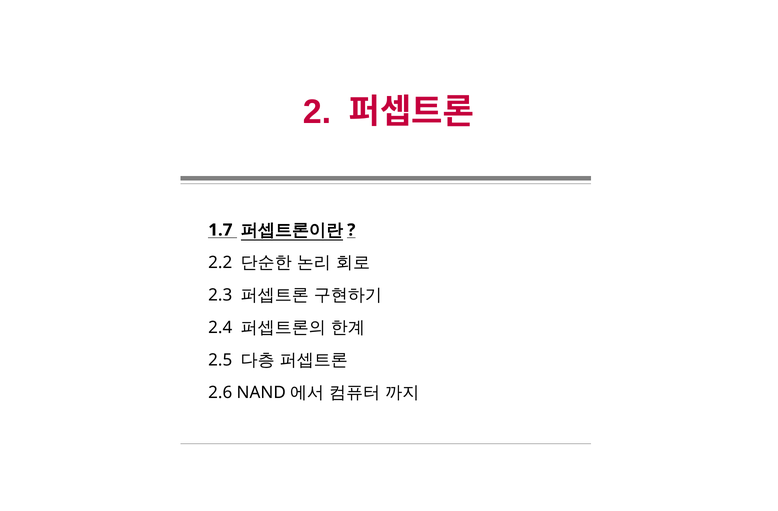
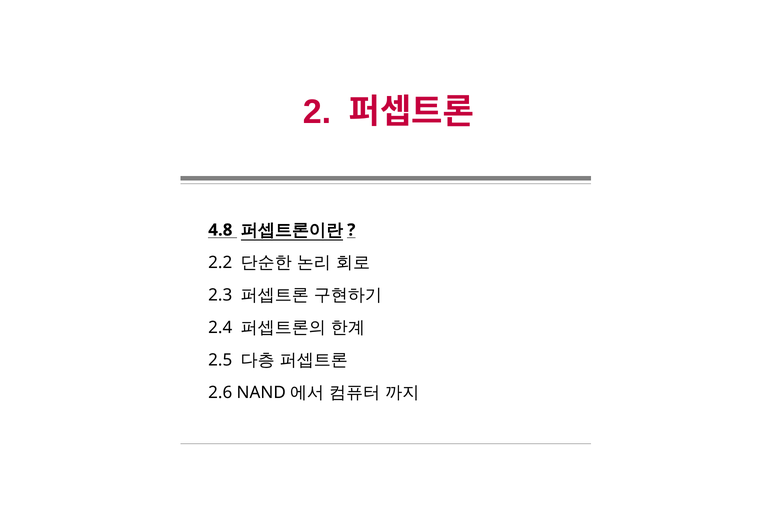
1.7: 1.7 -> 4.8
